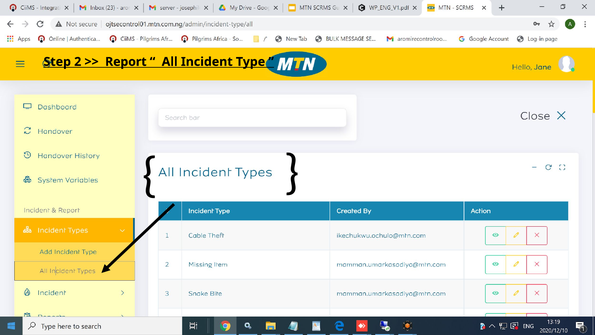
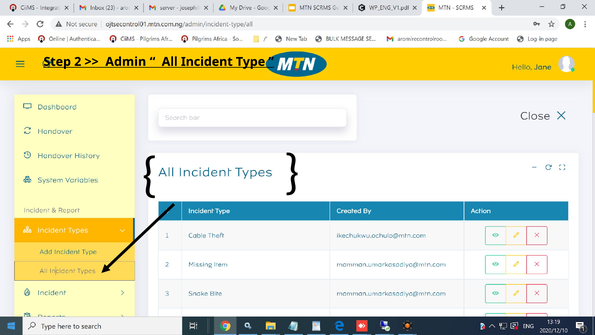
Report: Report -> Admin
